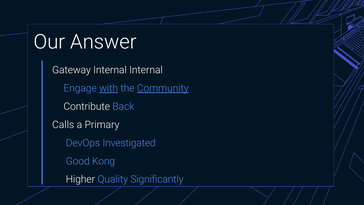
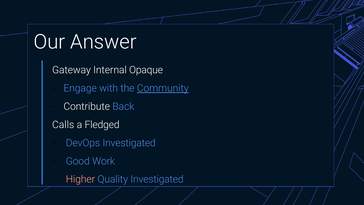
Internal Internal: Internal -> Opaque
with underline: present -> none
Primary: Primary -> Fledged
Kong: Kong -> Work
Higher colour: white -> pink
Quality Significantly: Significantly -> Investigated
